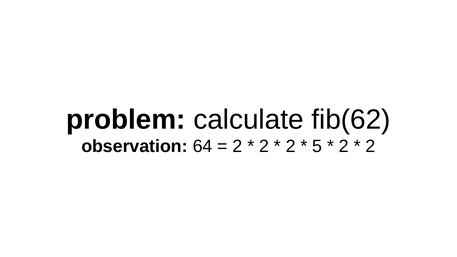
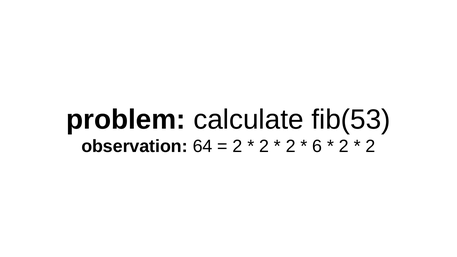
fib(62: fib(62 -> fib(53
5: 5 -> 6
